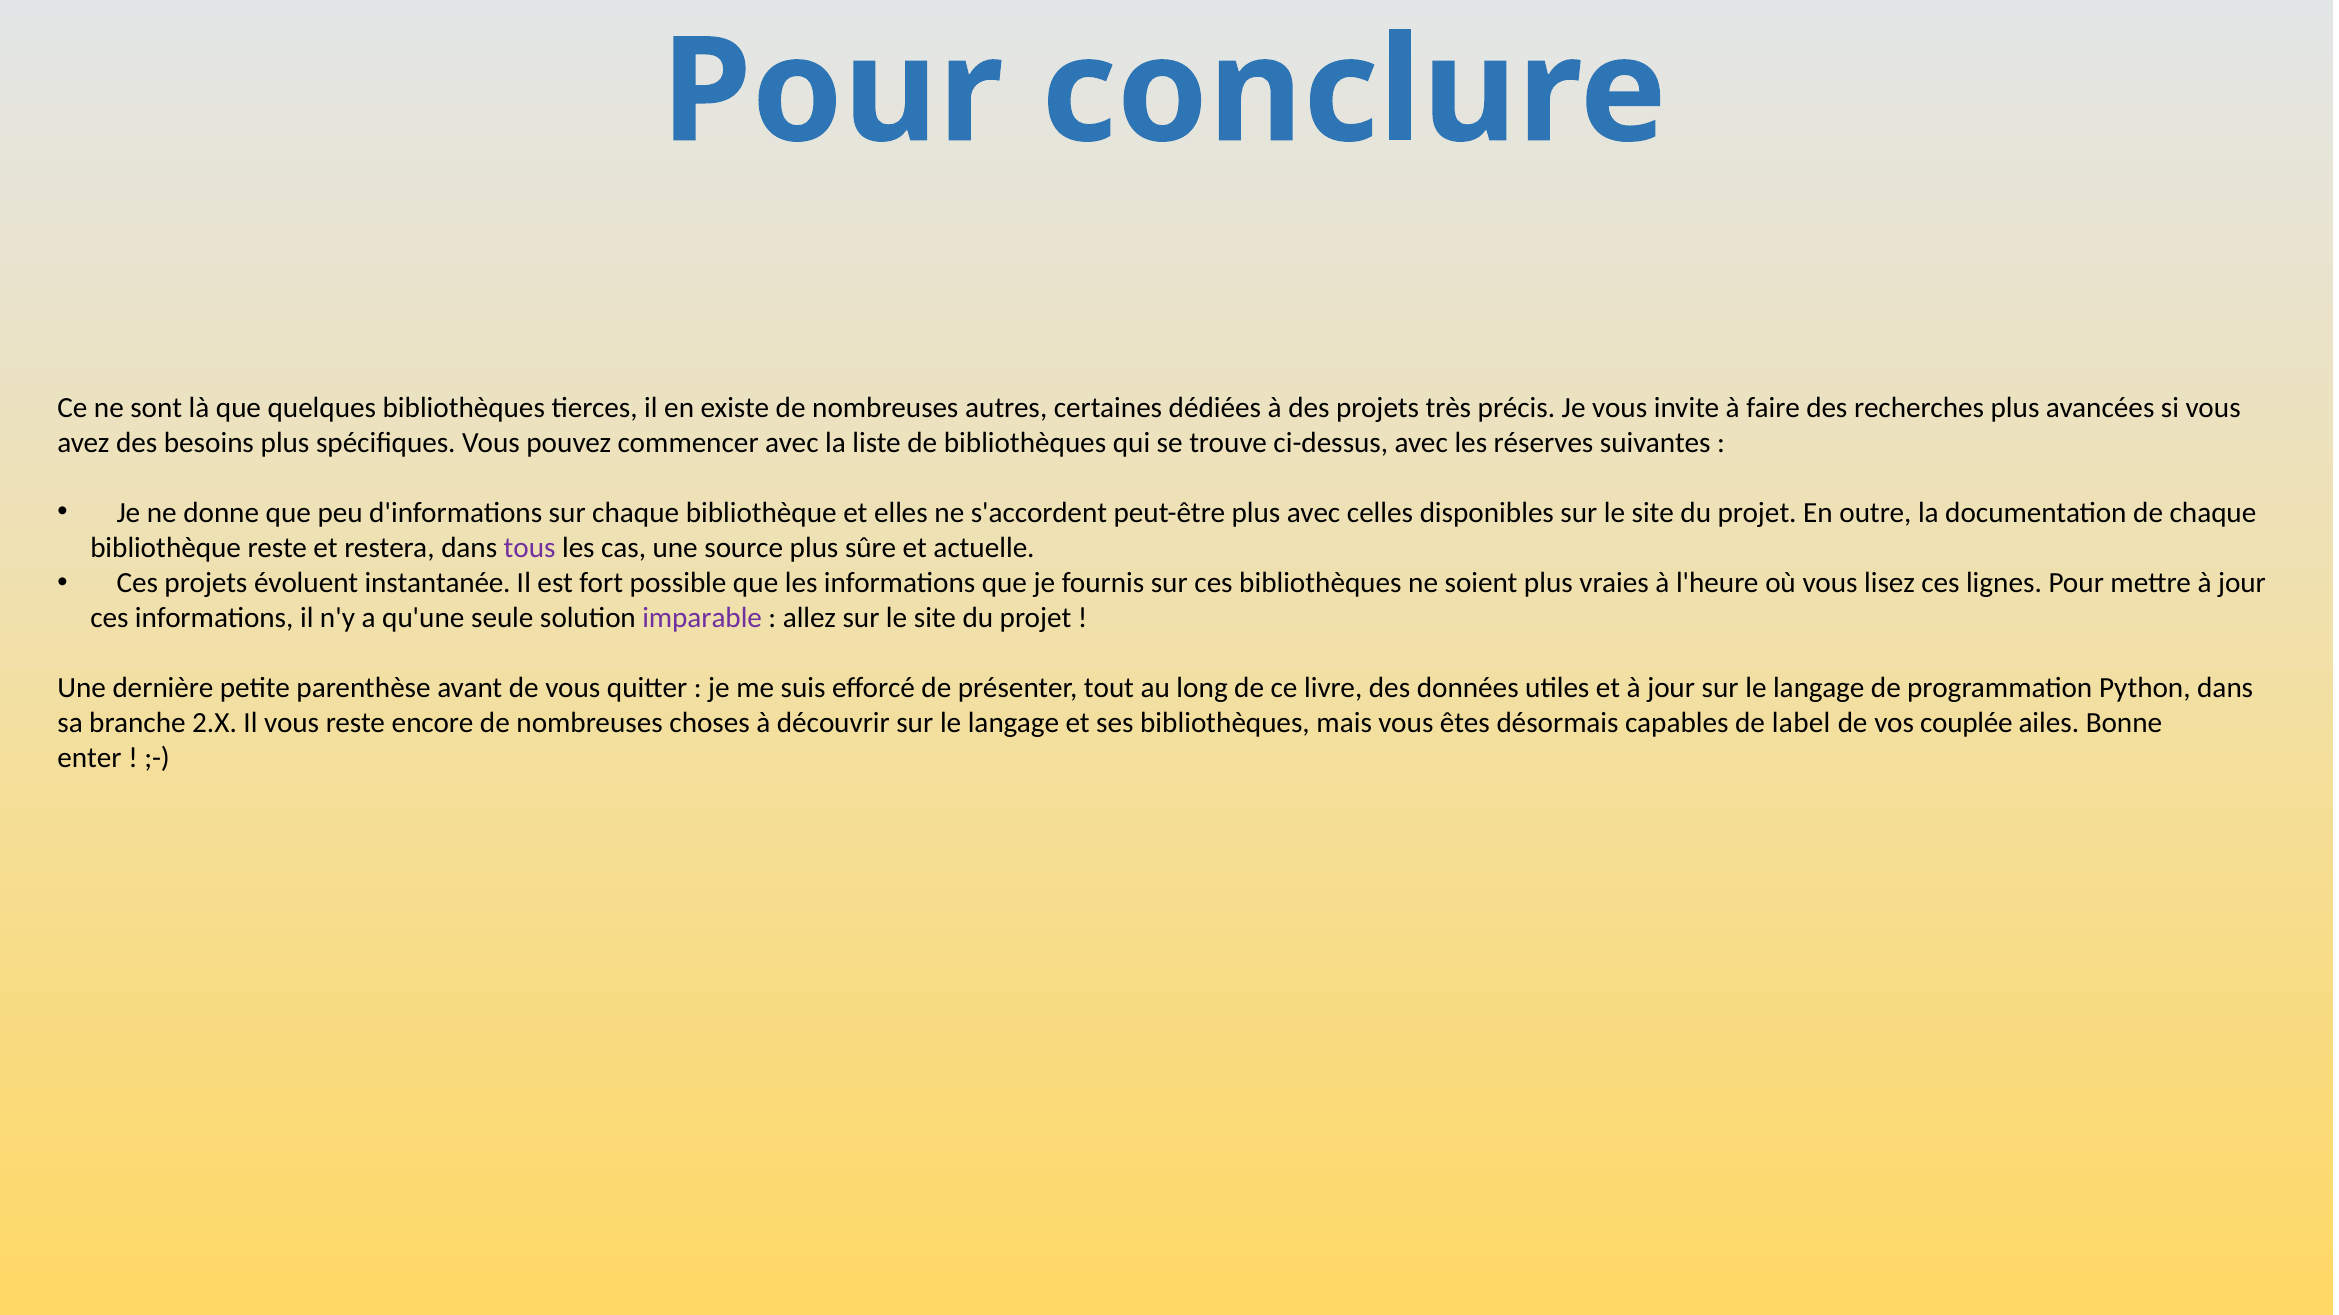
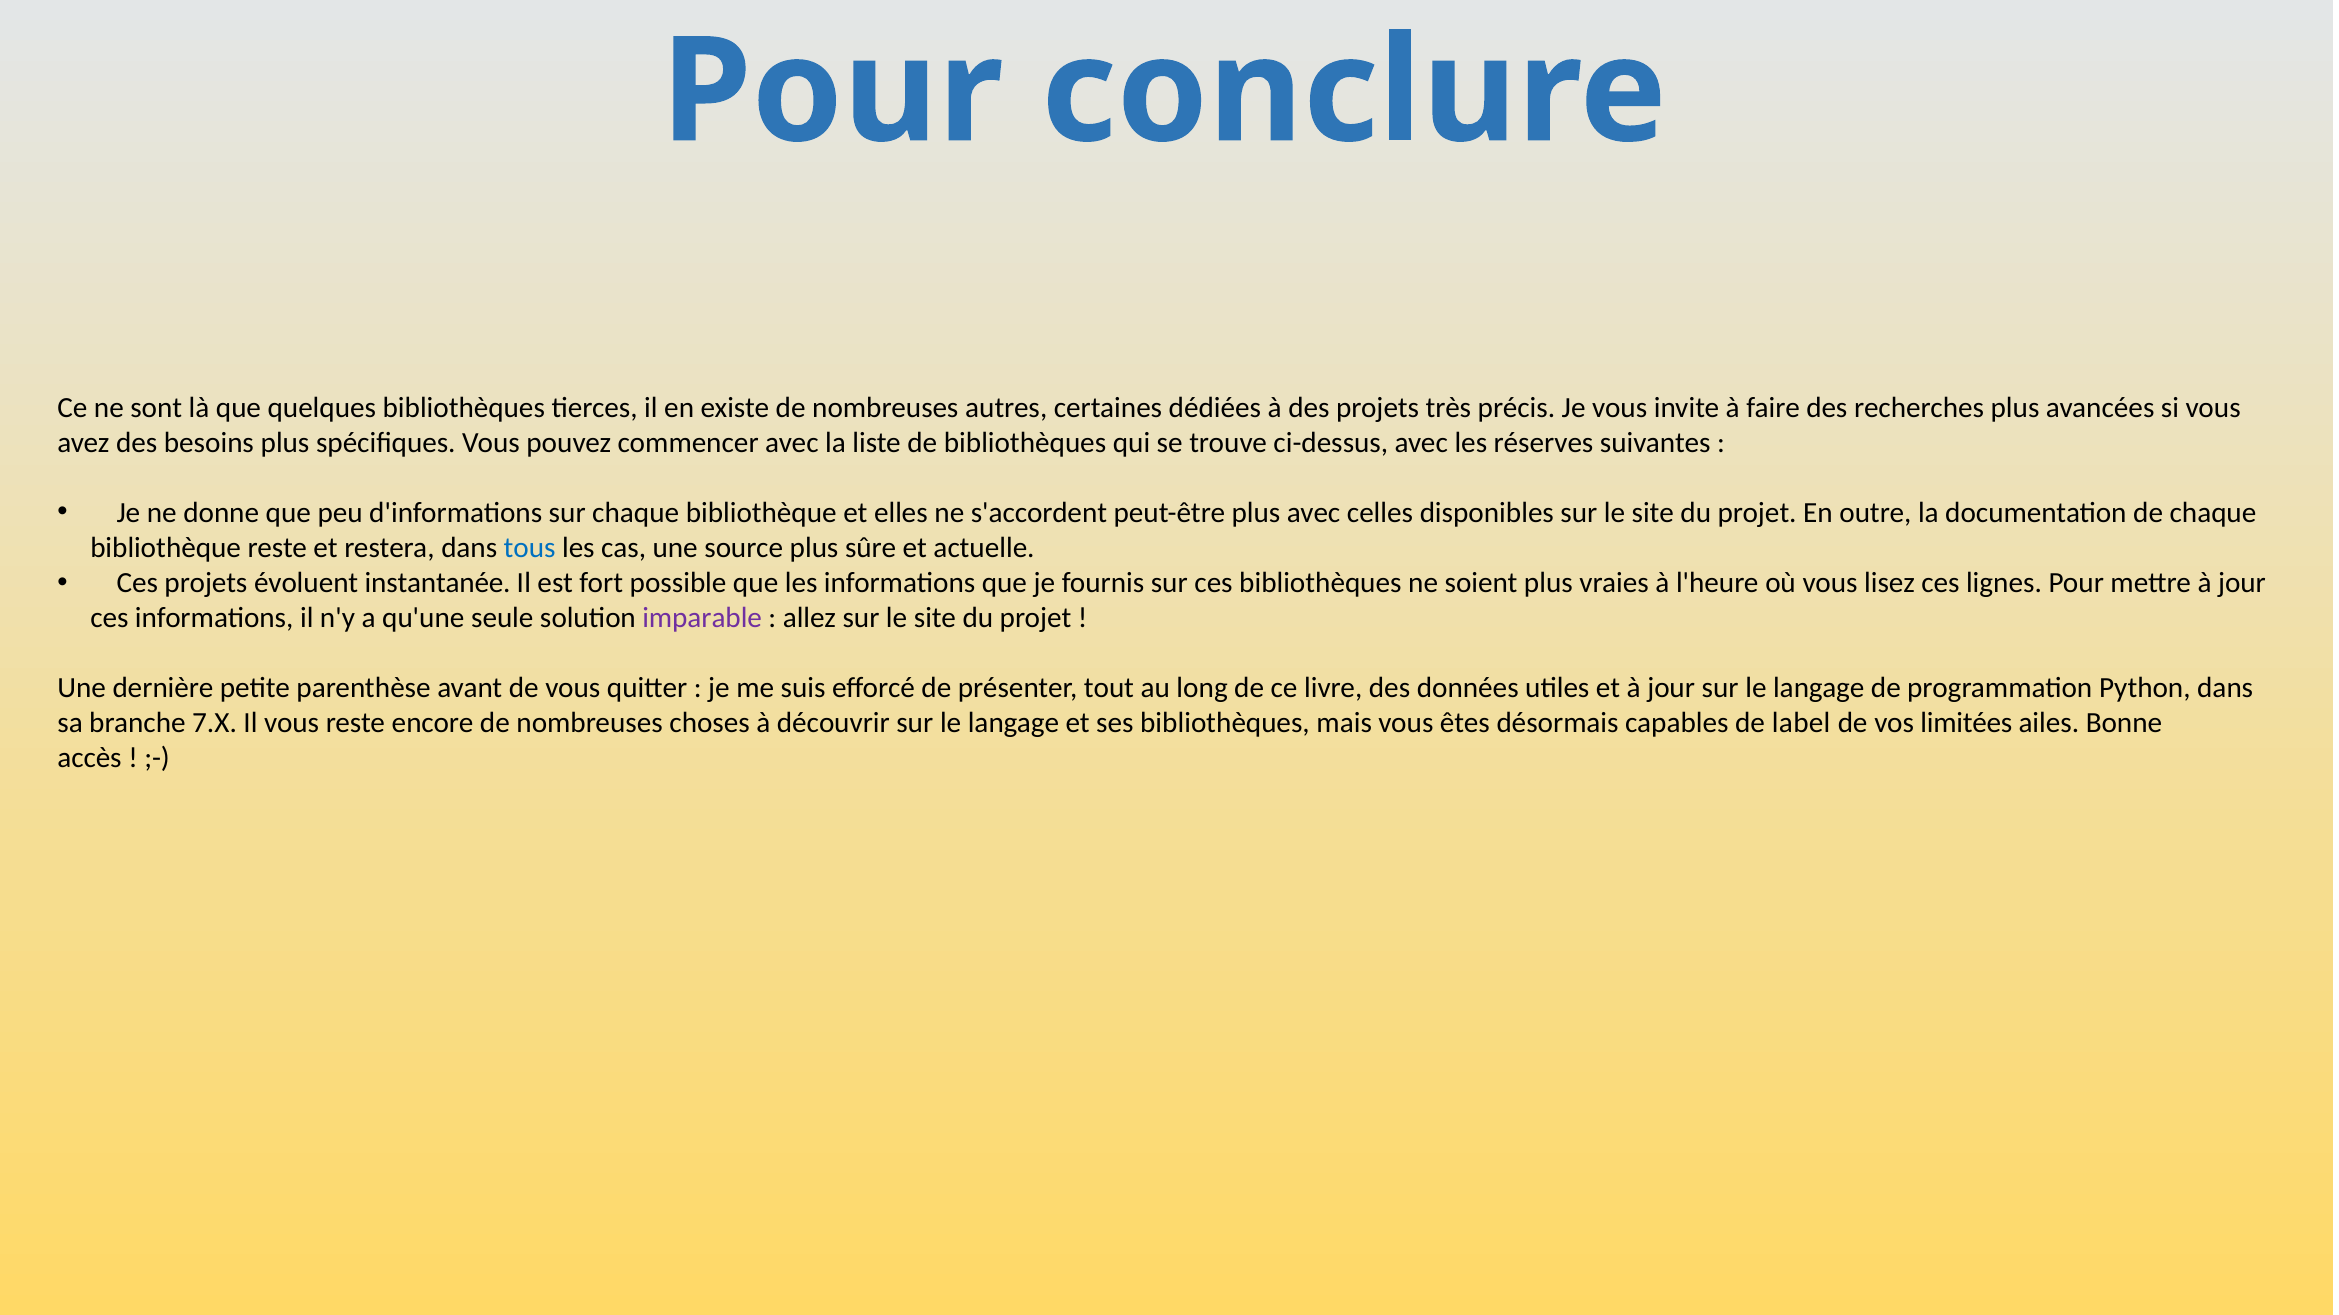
tous colour: purple -> blue
2.X: 2.X -> 7.X
couplée: couplée -> limitées
enter: enter -> accès
